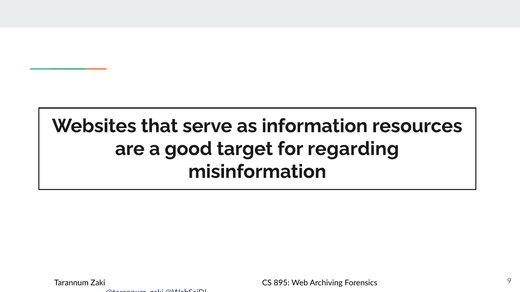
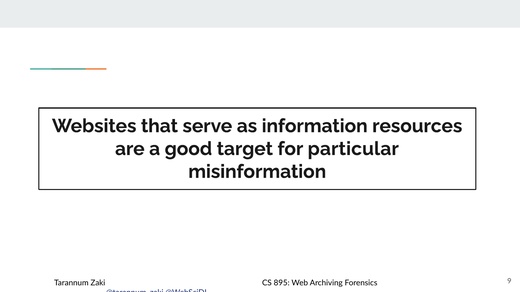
regarding: regarding -> particular
